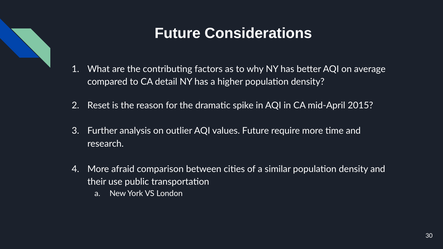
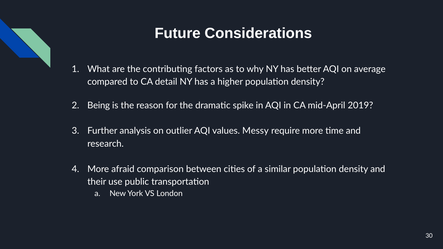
Reset: Reset -> Being
2015: 2015 -> 2019
values Future: Future -> Messy
